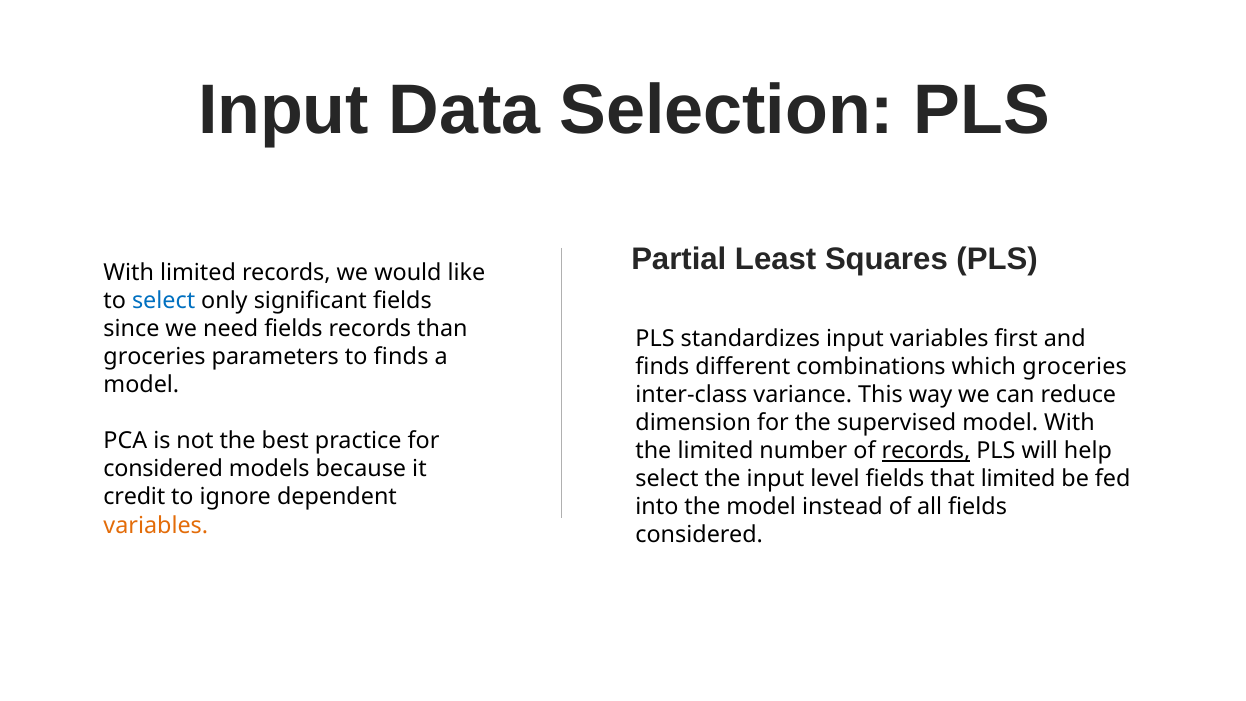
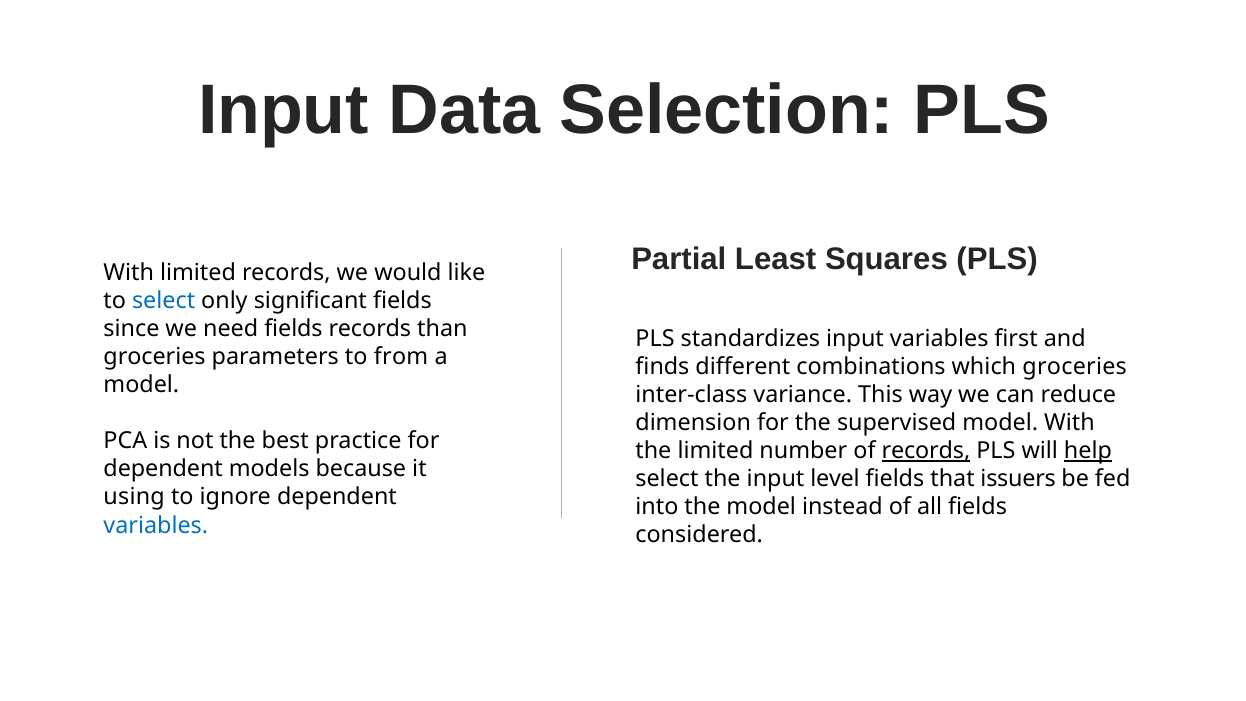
to finds: finds -> from
help underline: none -> present
considered at (163, 469): considered -> dependent
that limited: limited -> issuers
credit: credit -> using
variables at (156, 525) colour: orange -> blue
